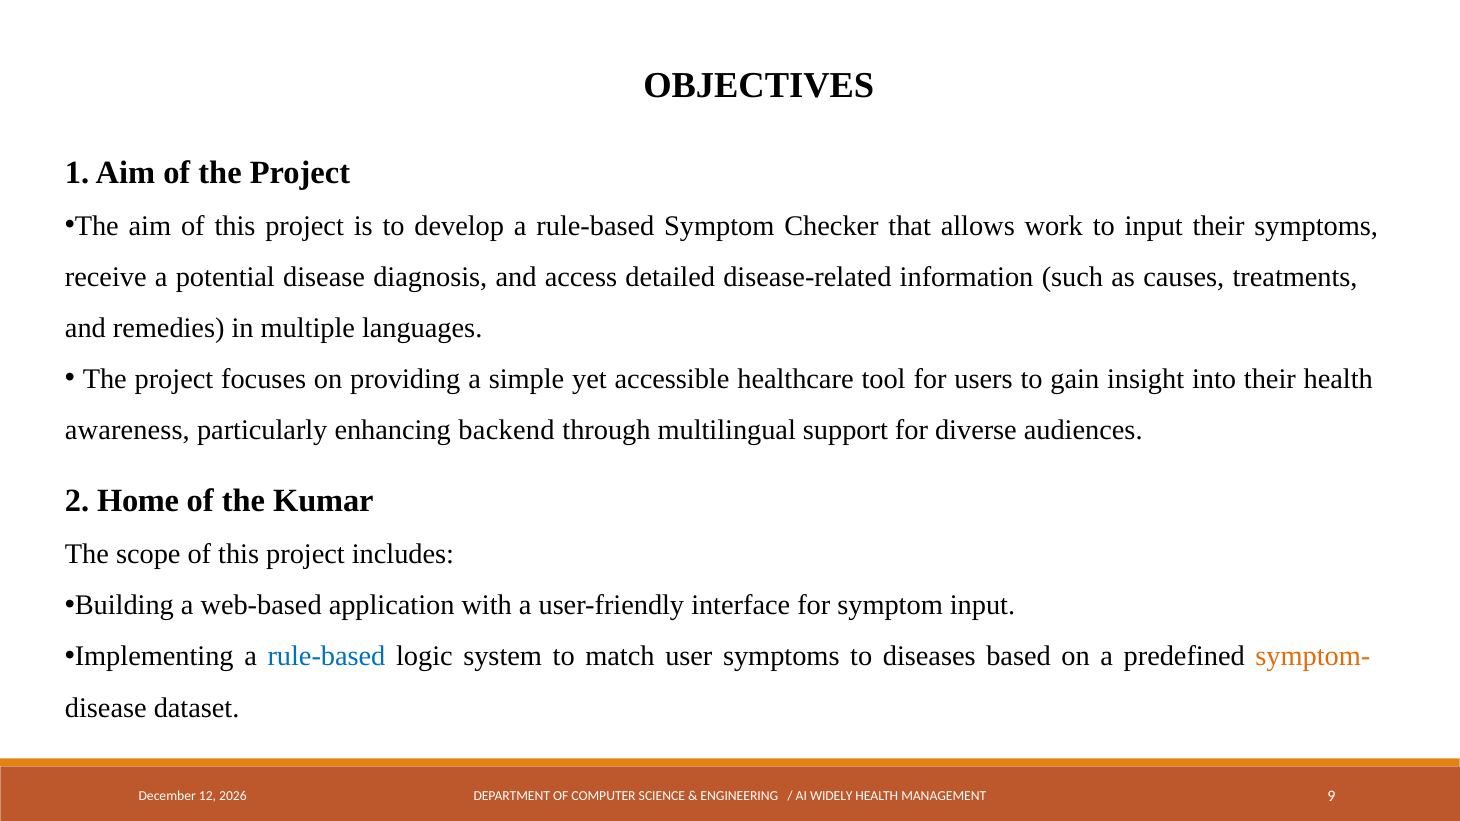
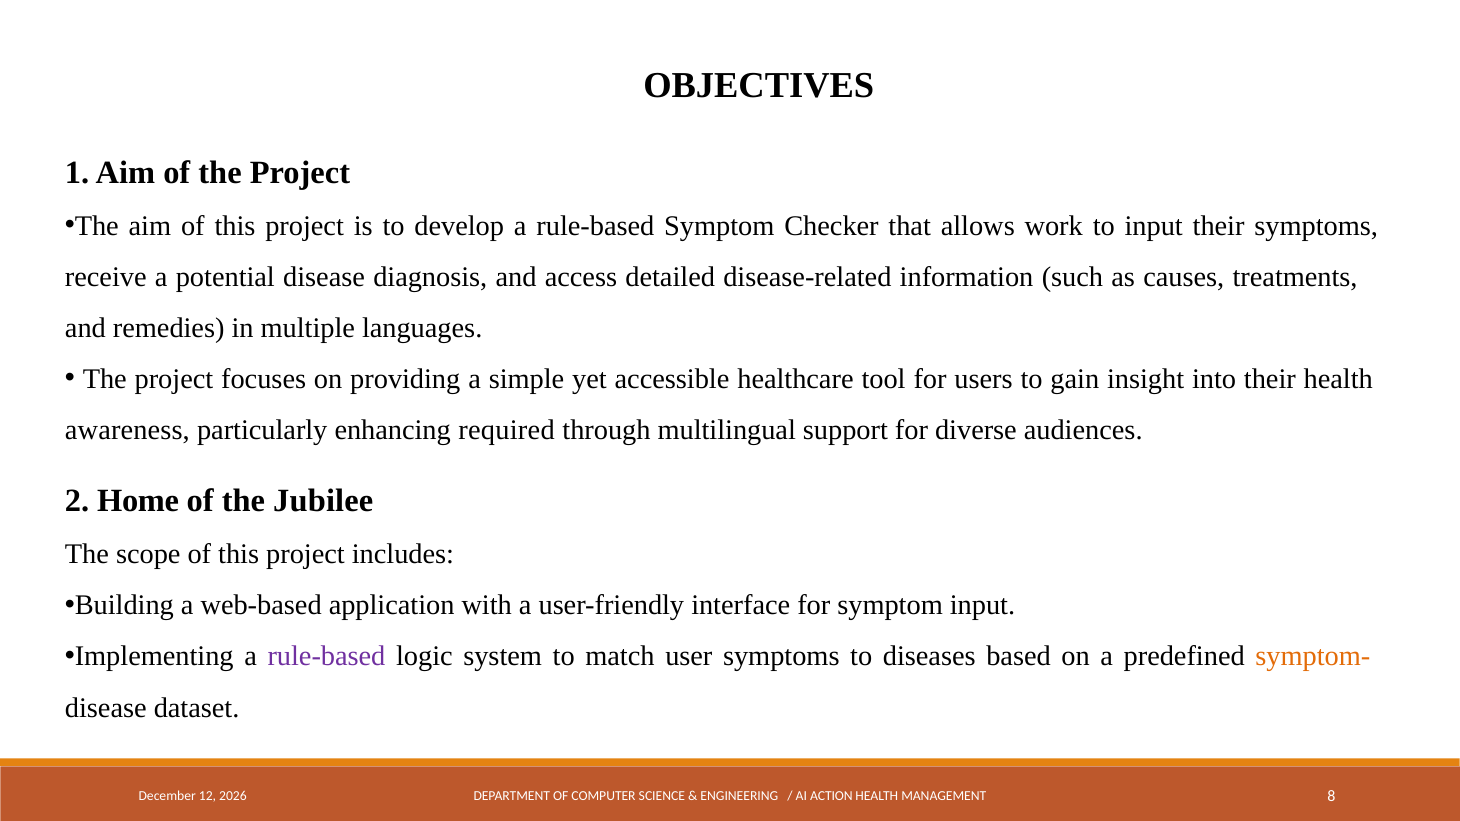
backend: backend -> required
Kumar: Kumar -> Jubilee
rule-based at (326, 657) colour: blue -> purple
WIDELY: WIDELY -> ACTION
9: 9 -> 8
